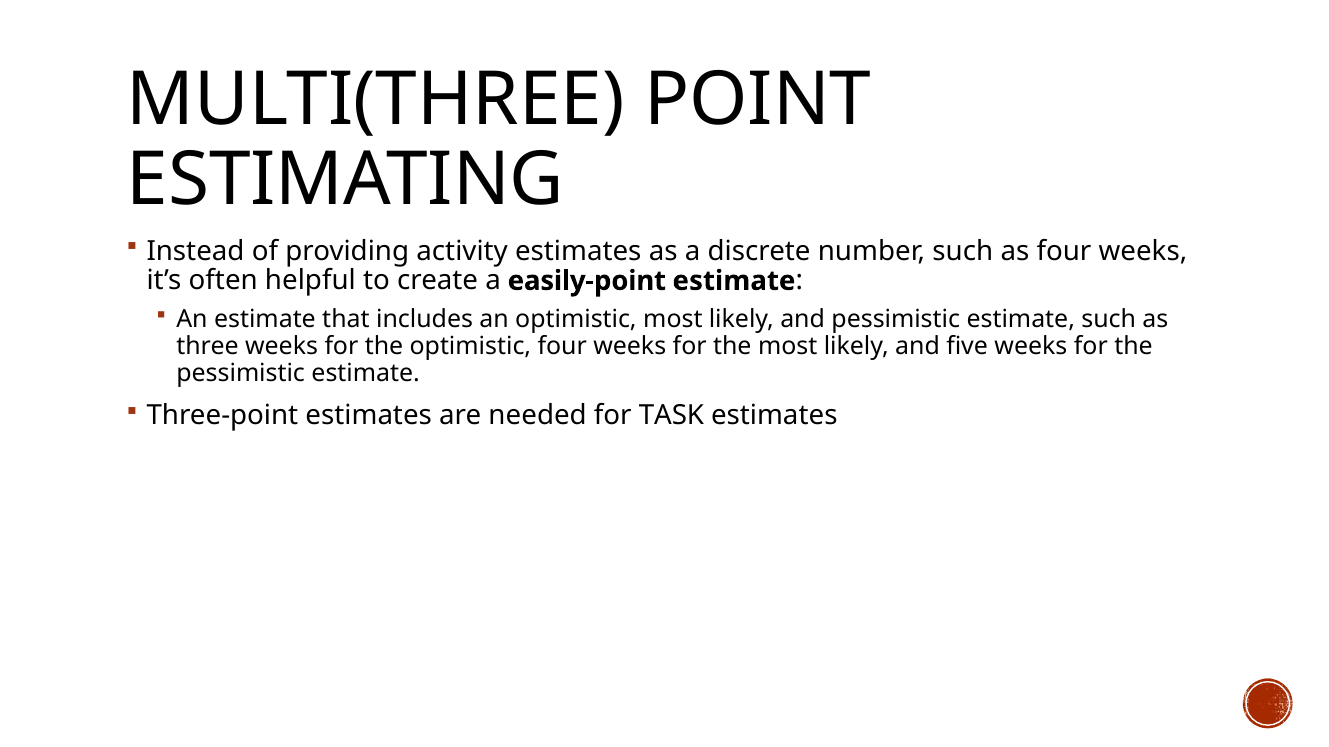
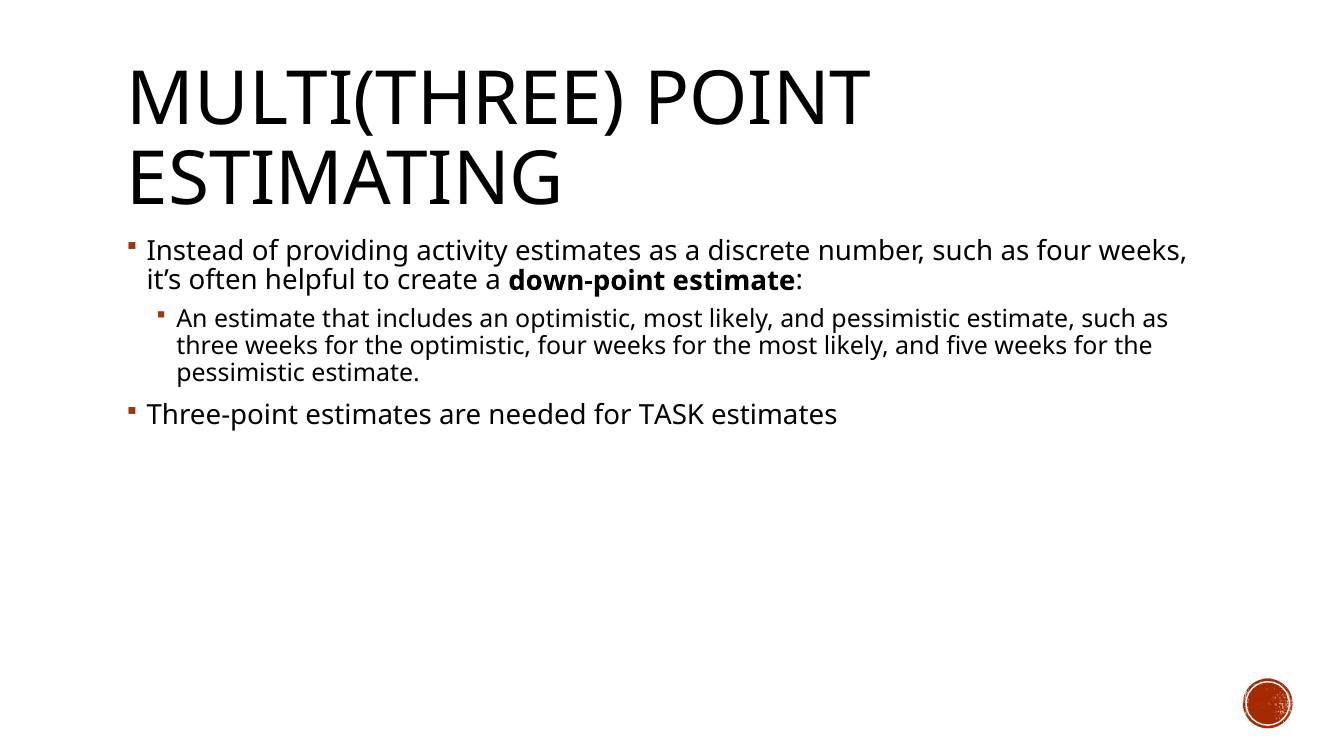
easily-point: easily-point -> down-point
